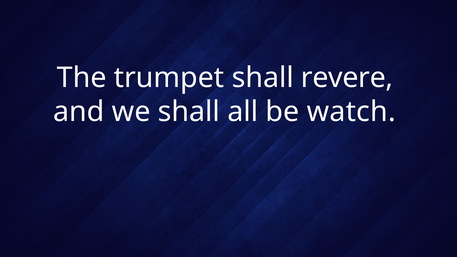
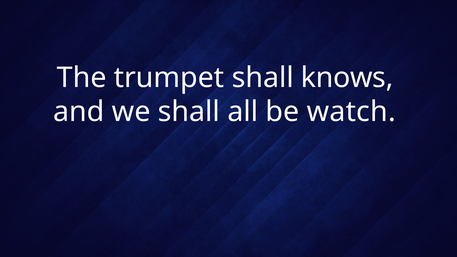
revere: revere -> knows
